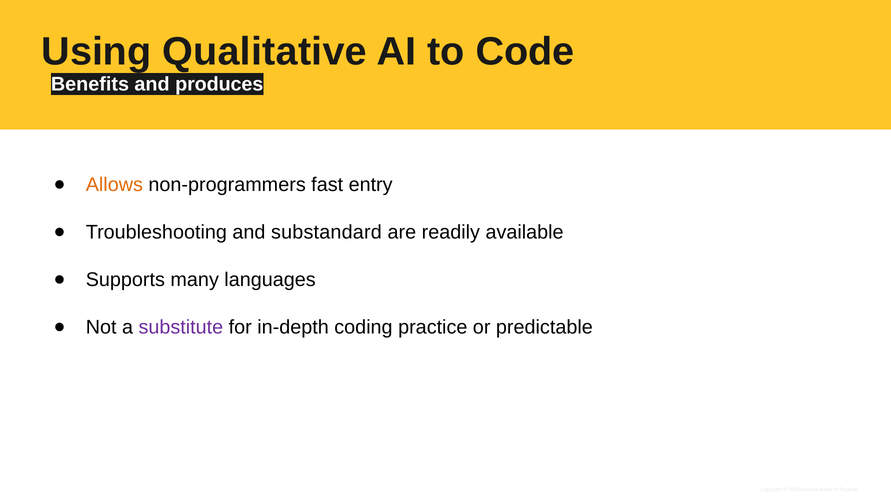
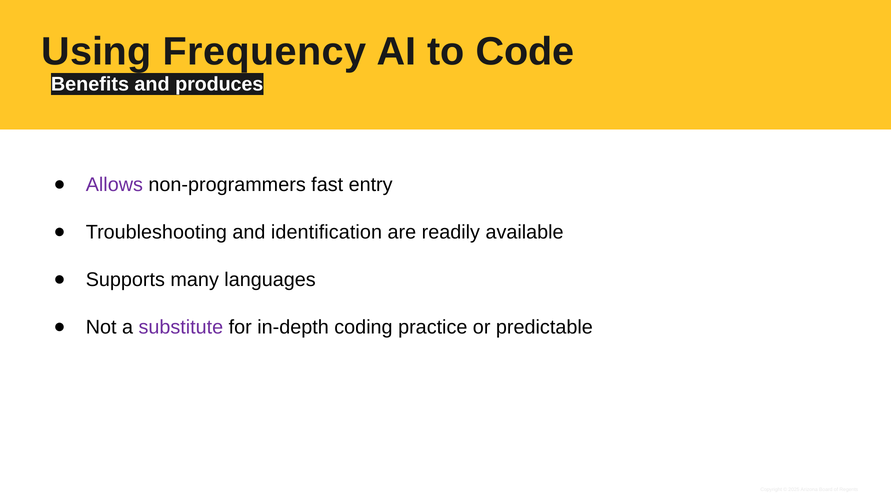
Qualitative: Qualitative -> Frequency
Allows colour: orange -> purple
substandard: substandard -> identification
